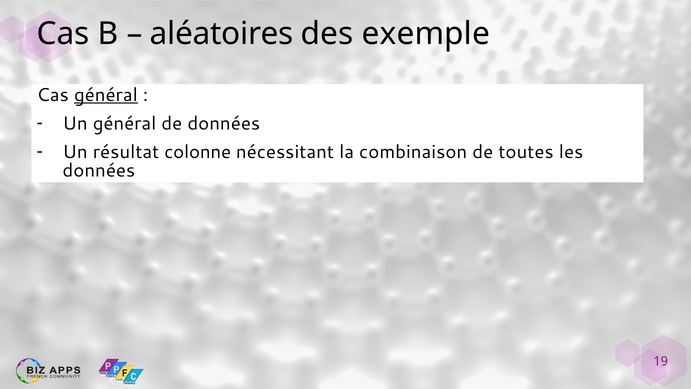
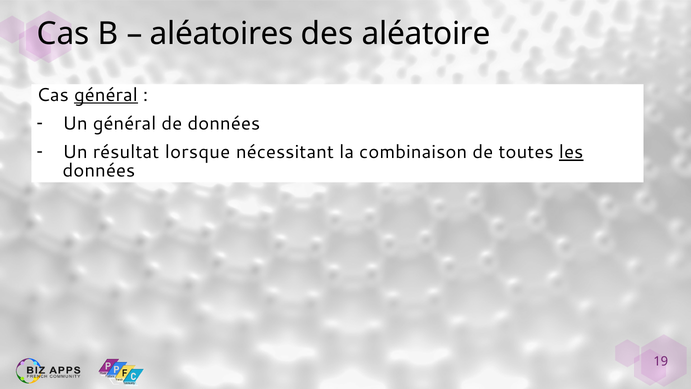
exemple: exemple -> aléatoire
colonne: colonne -> lorsque
les underline: none -> present
